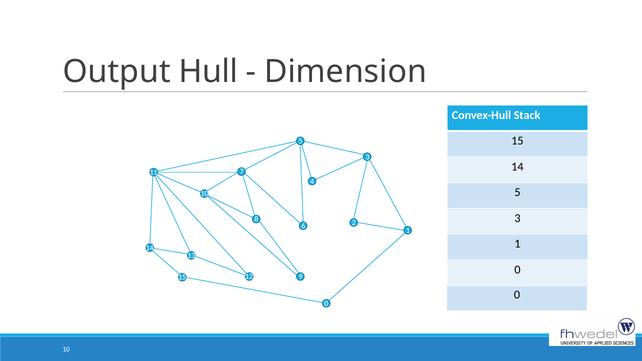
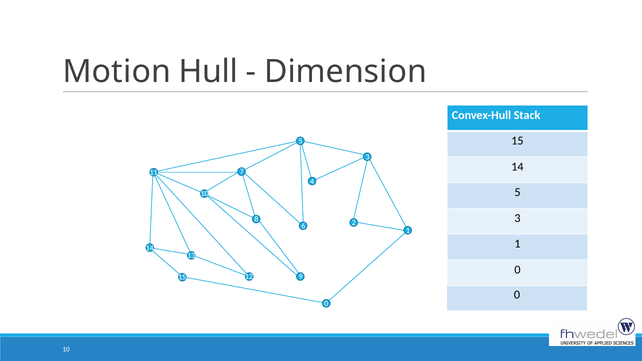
Output: Output -> Motion
